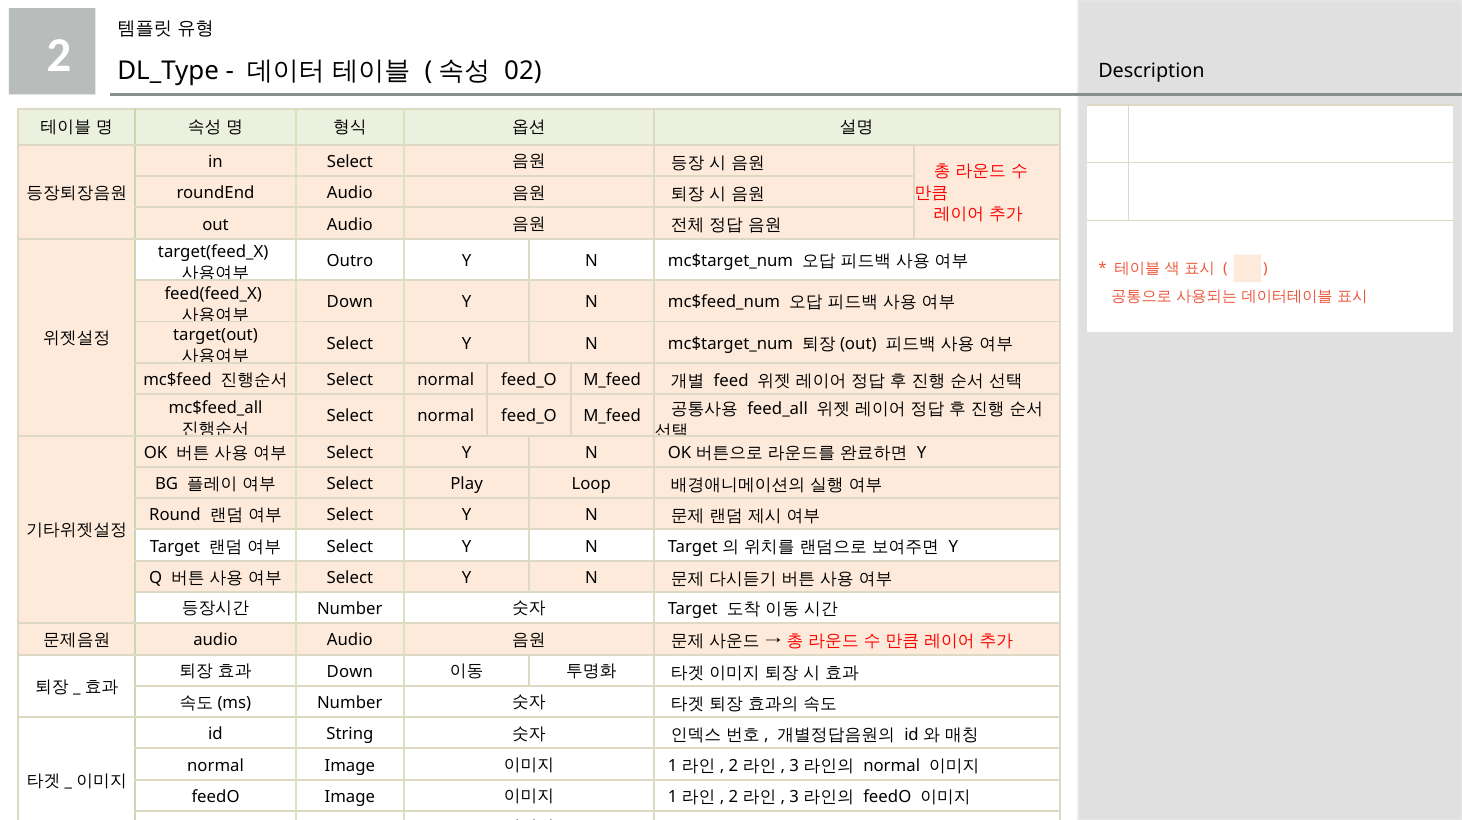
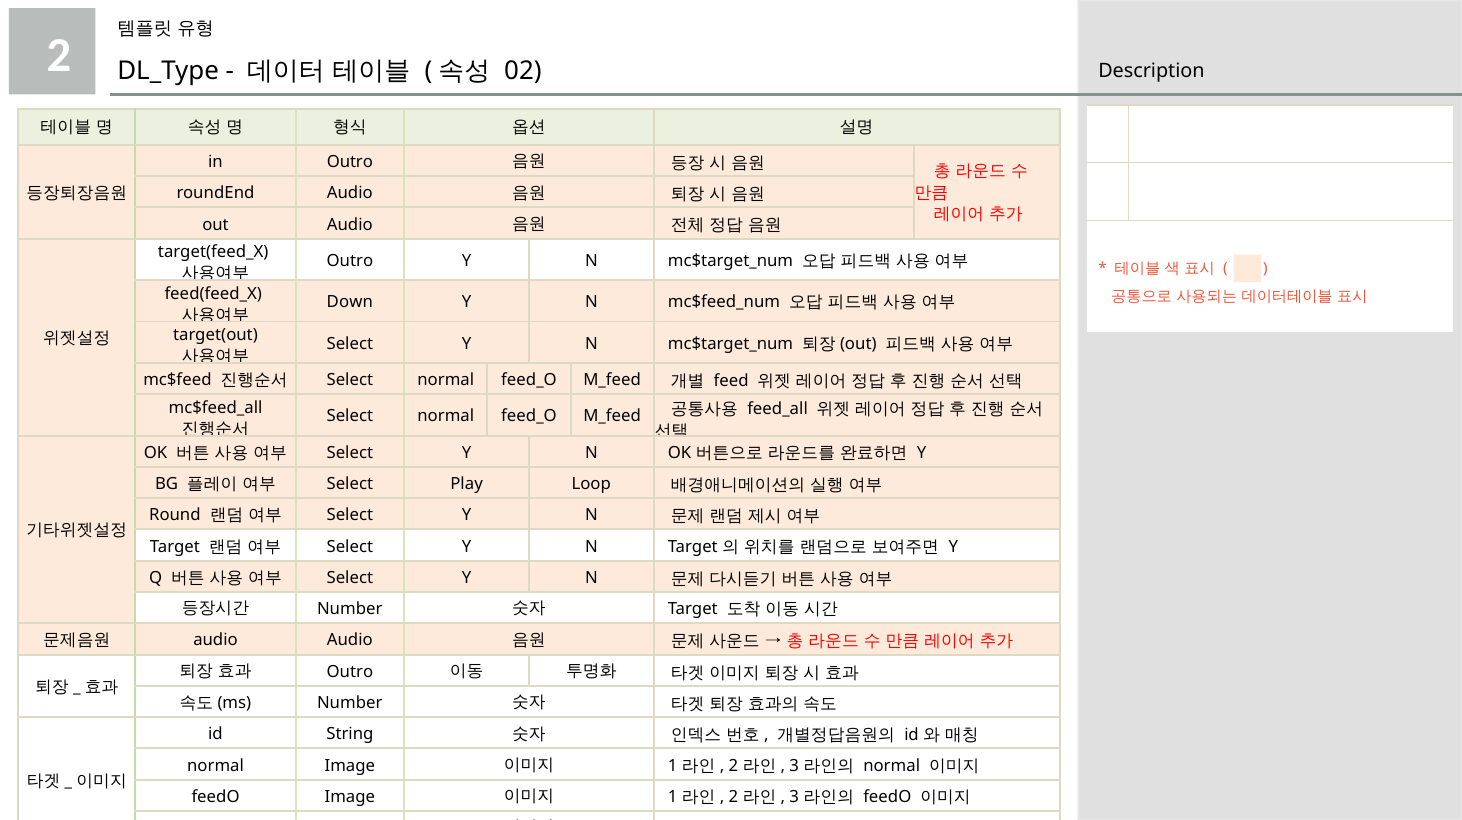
in Select: Select -> Outro
Down at (350, 672): Down -> Outro
